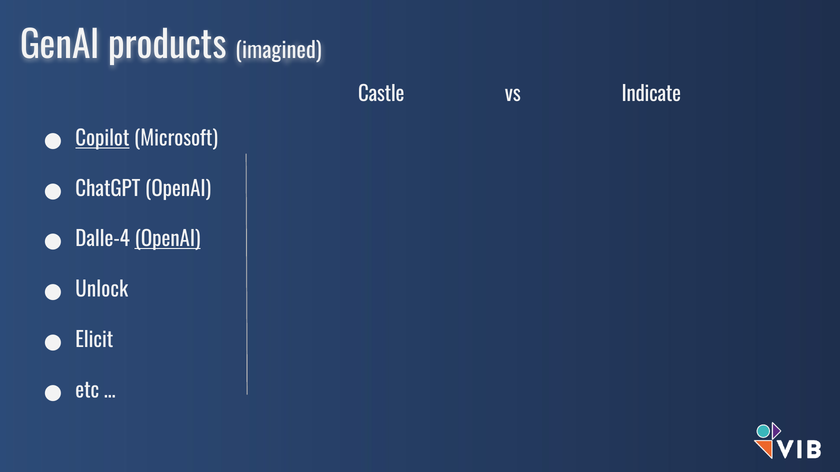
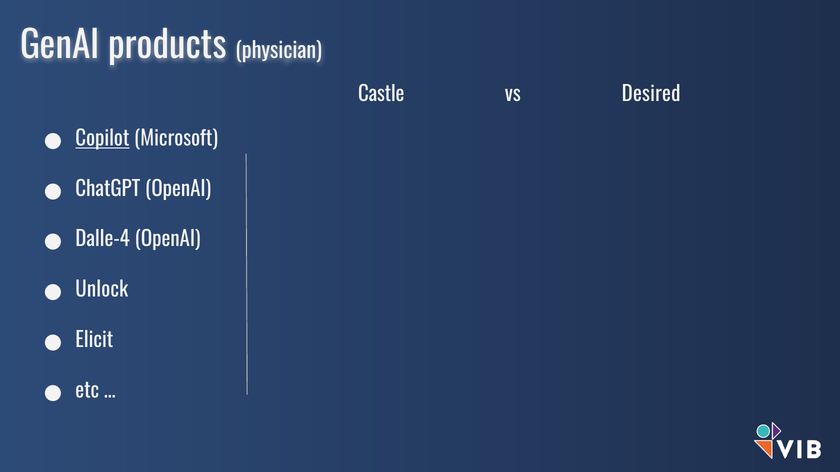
imagined: imagined -> physician
Indicate: Indicate -> Desired
OpenAI at (168, 240) underline: present -> none
